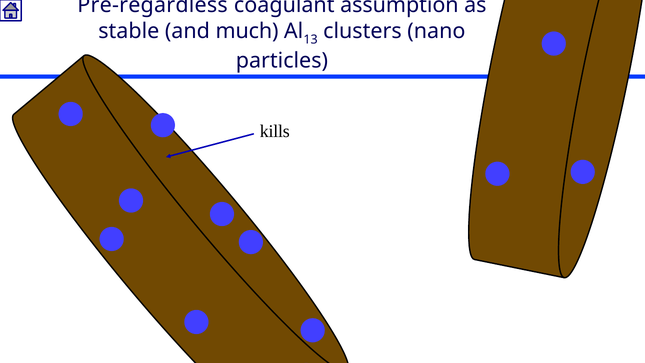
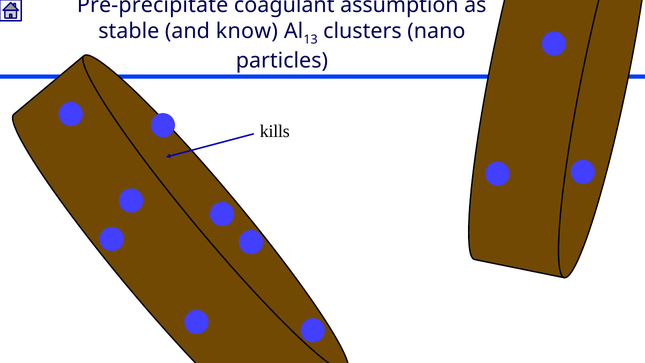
Pre-regardless: Pre-regardless -> Pre-precipitate
much: much -> know
